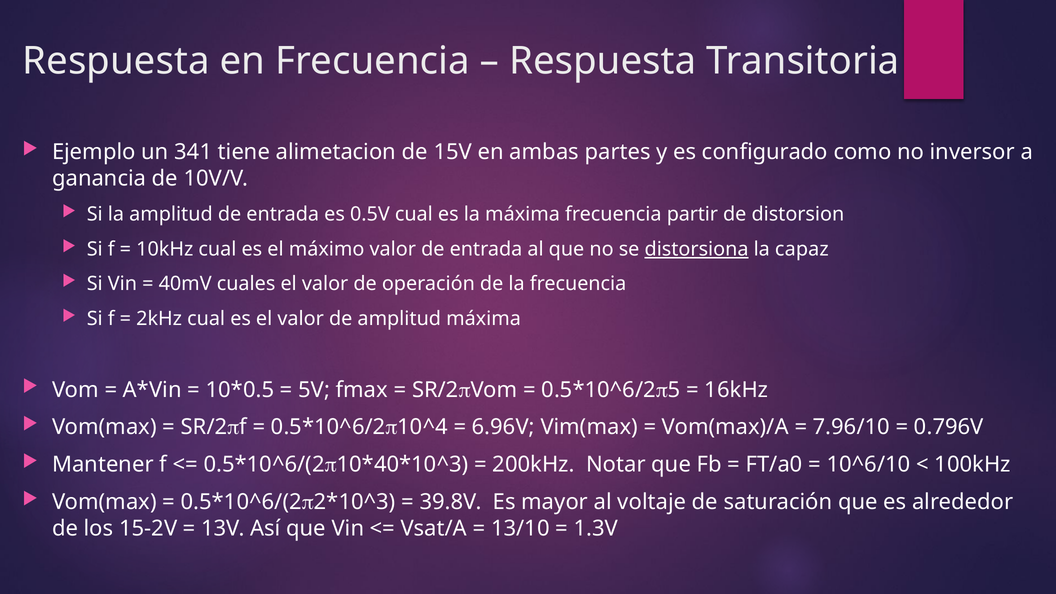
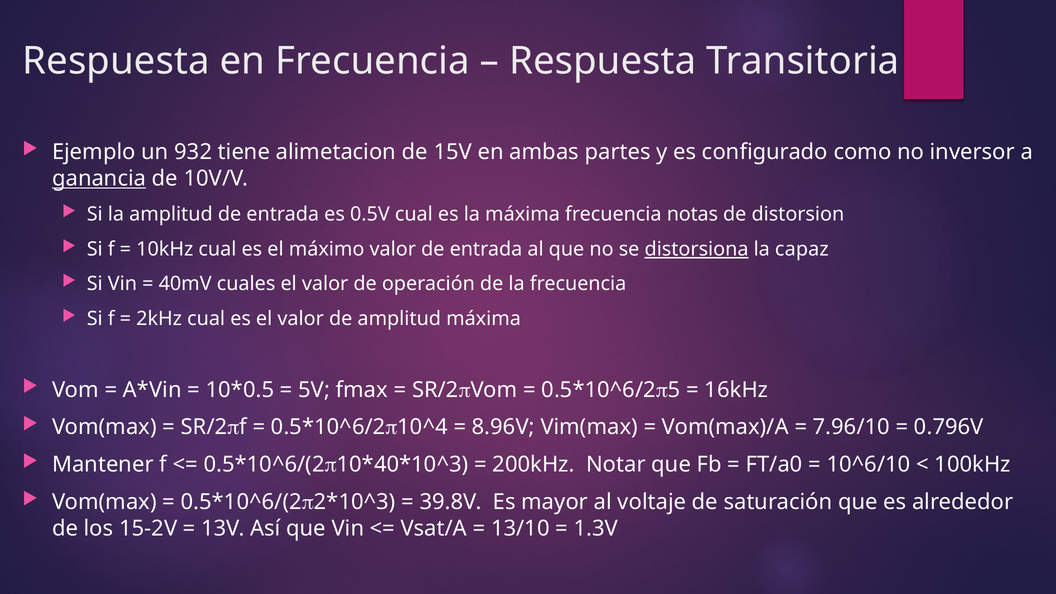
341: 341 -> 932
ganancia underline: none -> present
partir: partir -> notas
6.96V: 6.96V -> 8.96V
